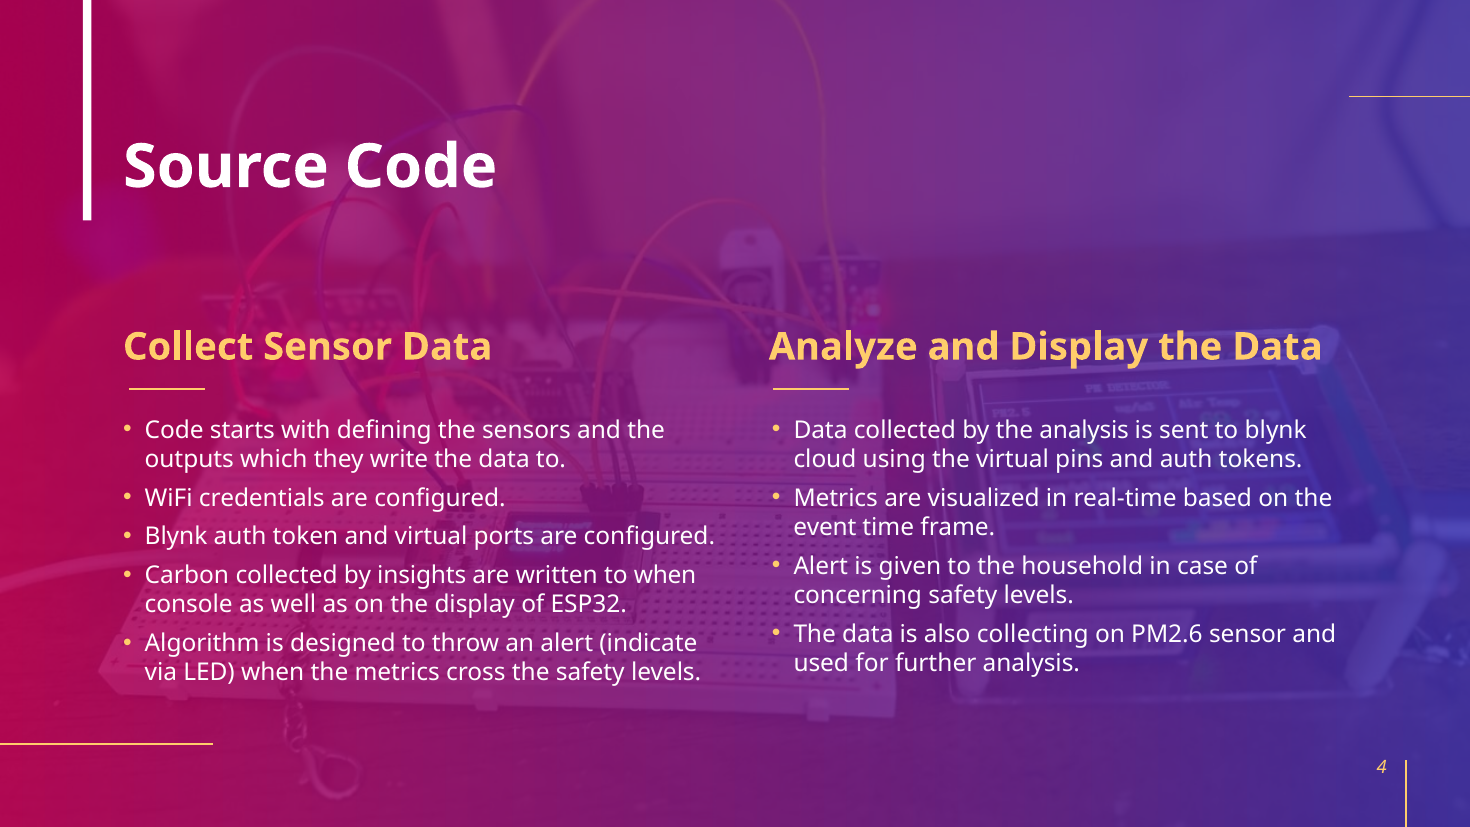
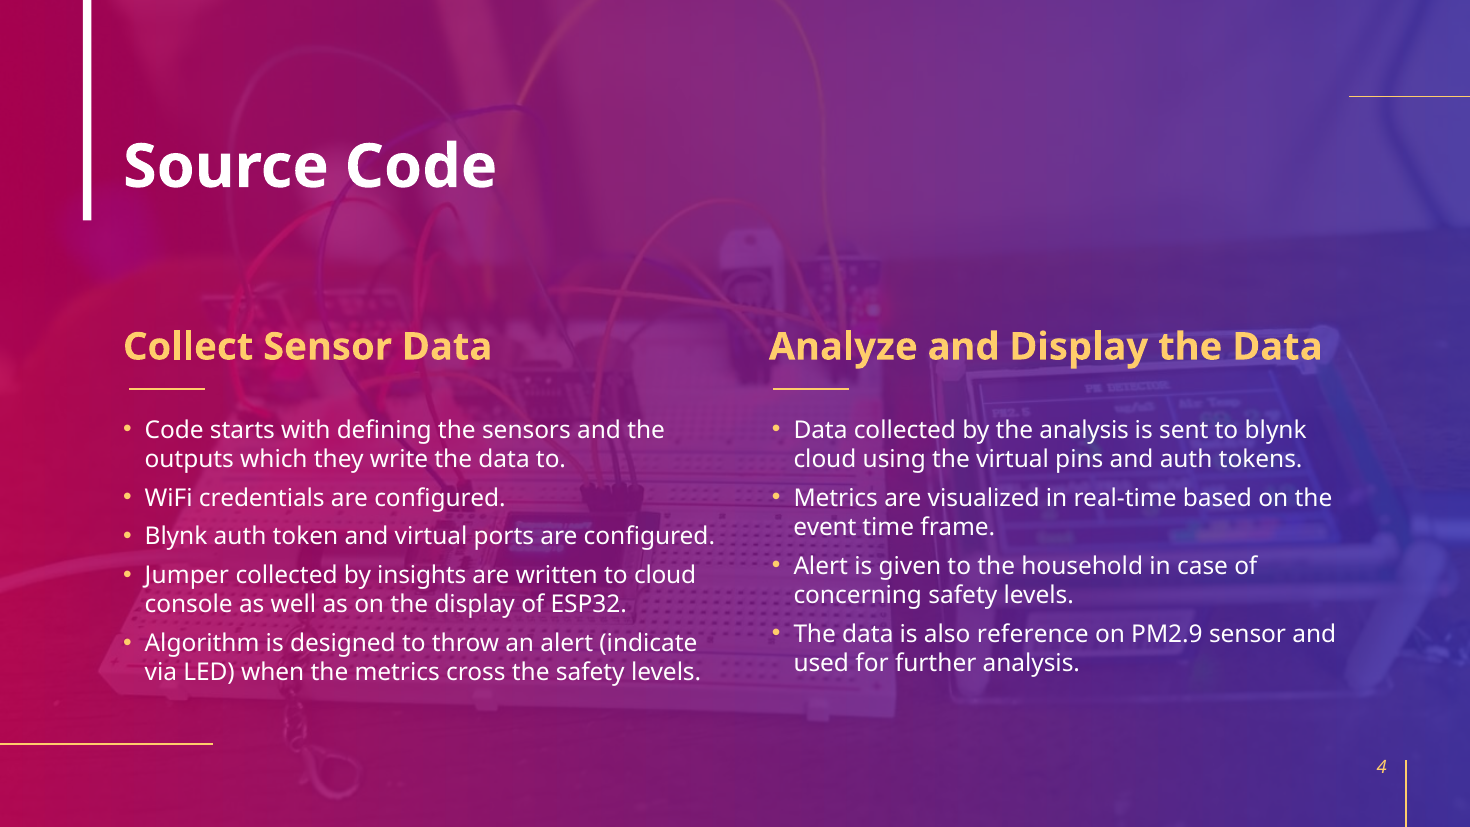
Carbon: Carbon -> Jumper
to when: when -> cloud
collecting: collecting -> reference
PM2.6: PM2.6 -> PM2.9
